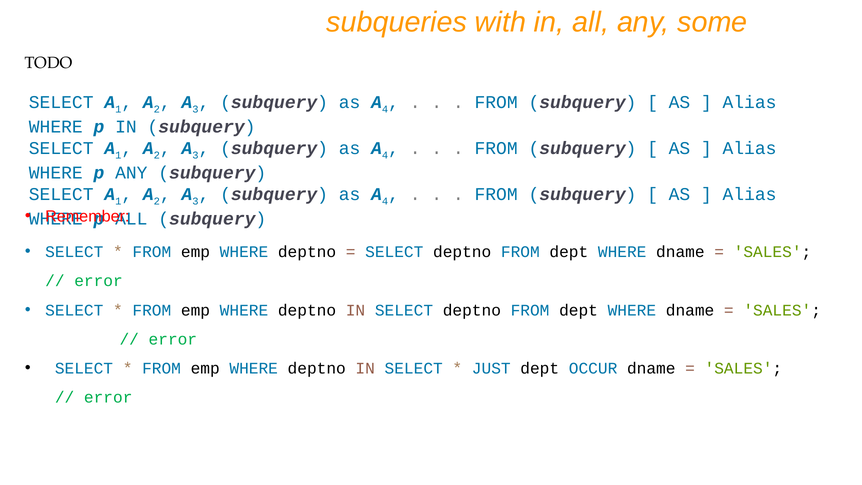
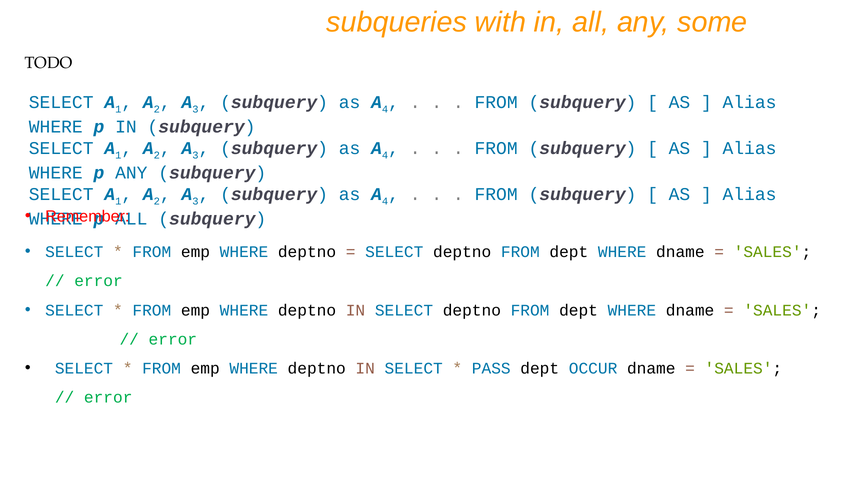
JUST: JUST -> PASS
